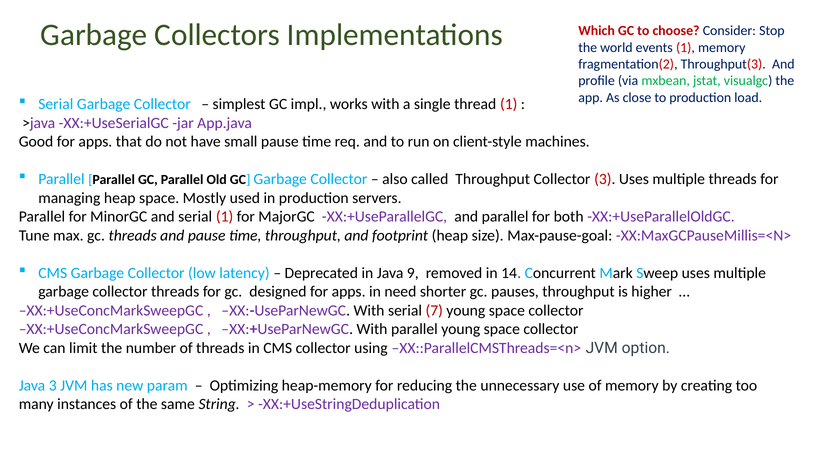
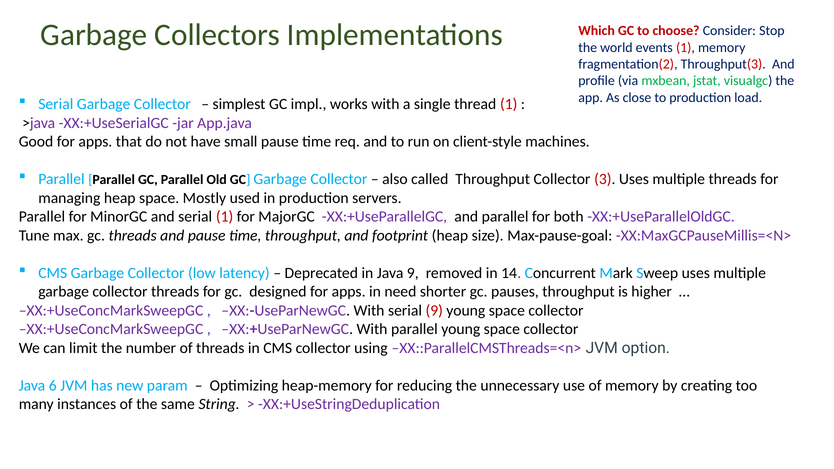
serial 7: 7 -> 9
Java 3: 3 -> 6
